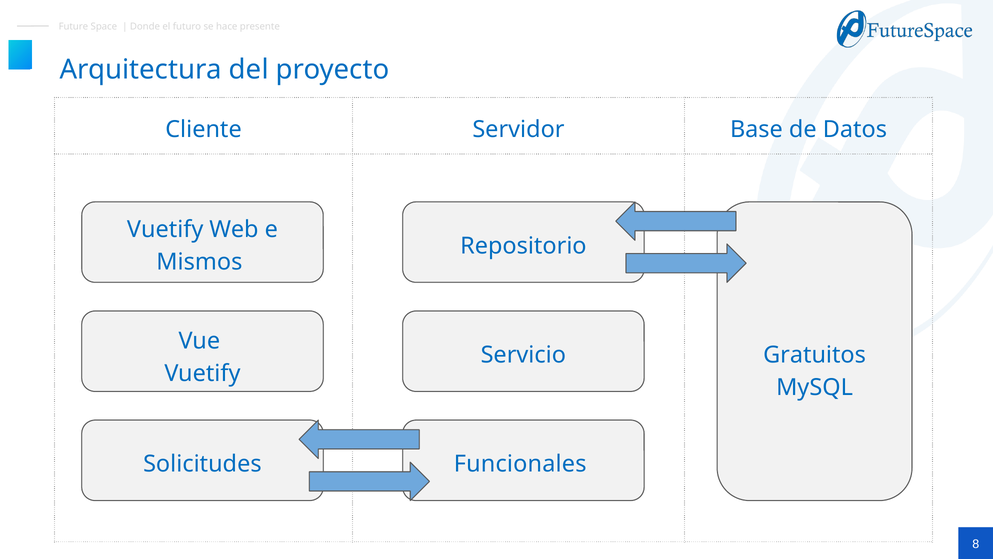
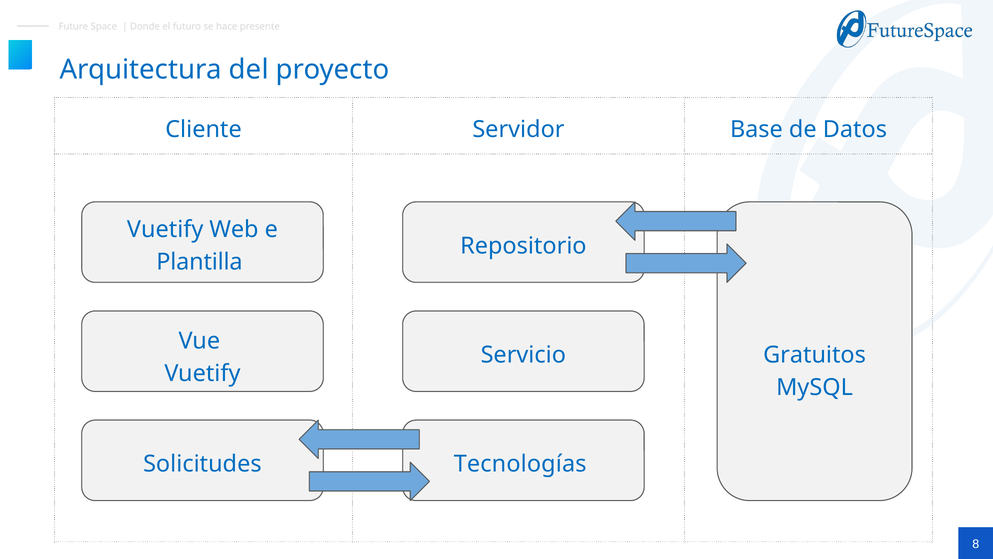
Mismos: Mismos -> Plantilla
Funcionales: Funcionales -> Tecnologías
